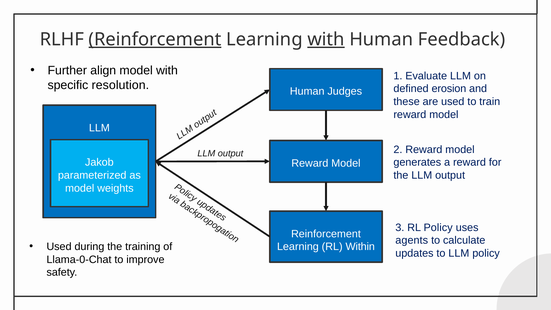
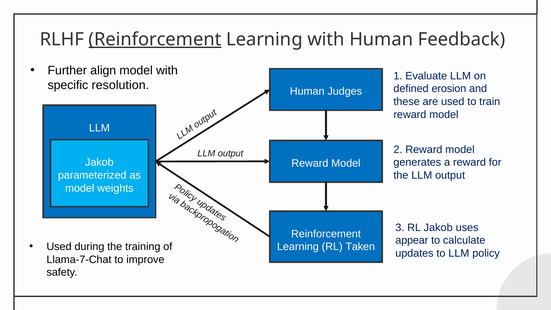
with at (326, 39) underline: present -> none
RL Policy: Policy -> Jakob
agents: agents -> appear
Within: Within -> Taken
Llama-0-Chat: Llama-0-Chat -> Llama-7-Chat
